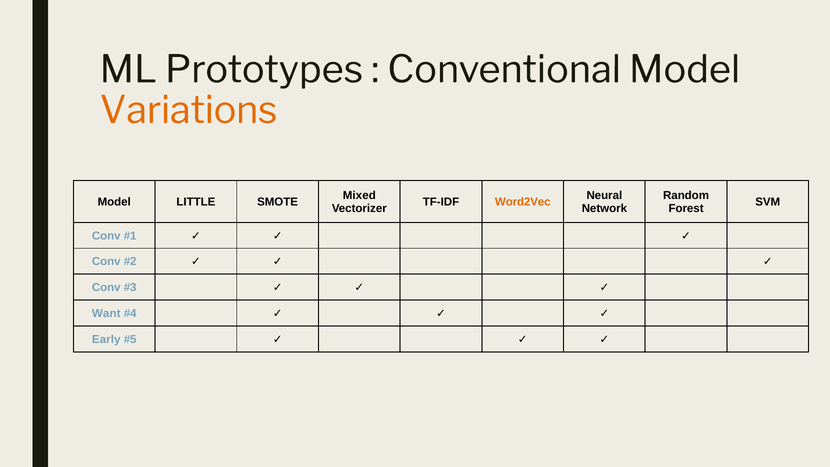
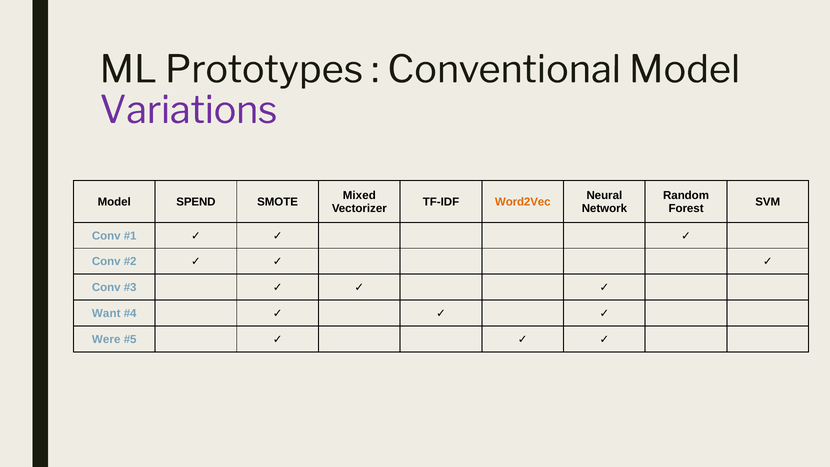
Variations colour: orange -> purple
LITTLE: LITTLE -> SPEND
Early: Early -> Were
